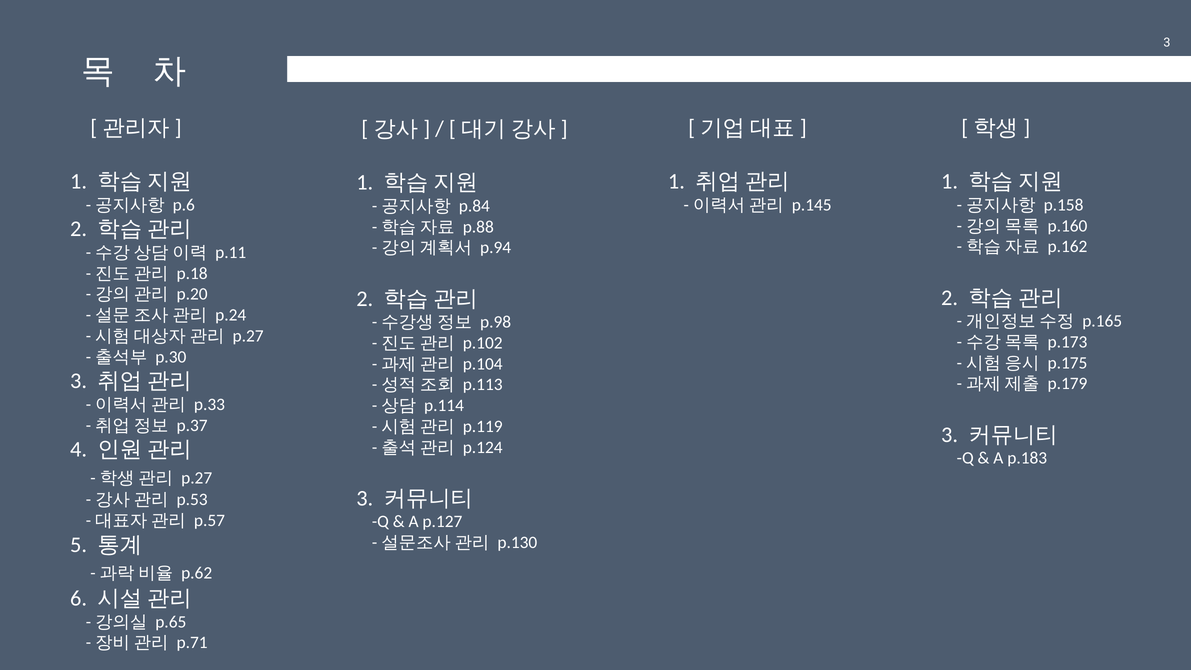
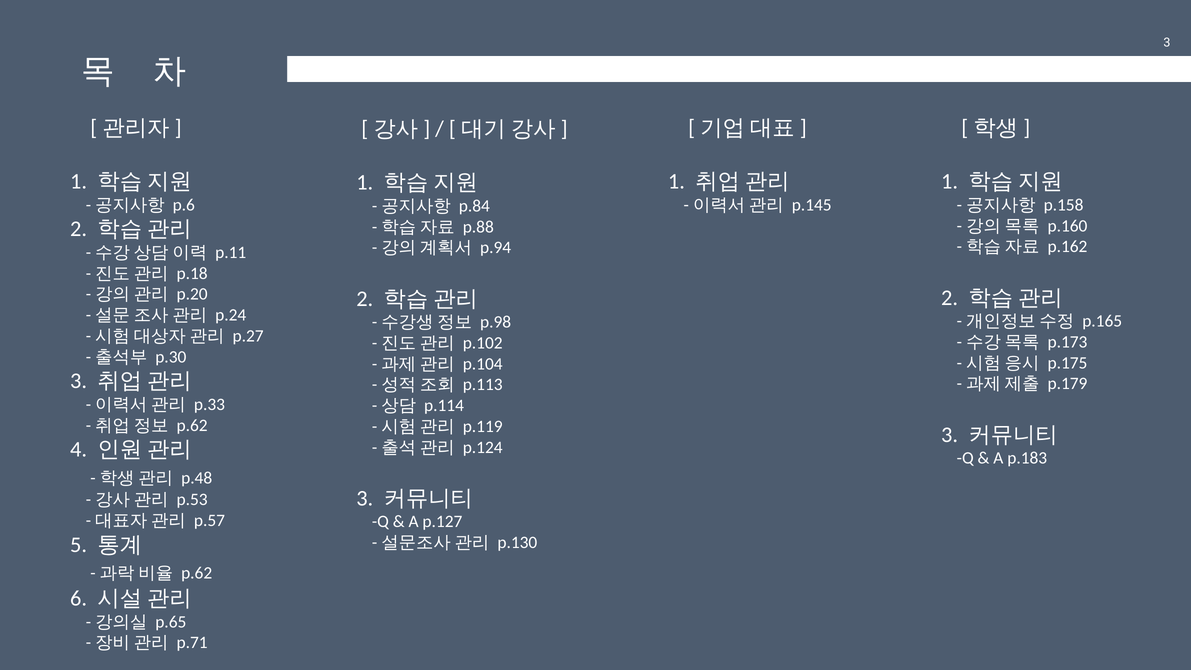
p.37 at (192, 425): p.37 -> p.62
p.27 at (197, 478): p.27 -> p.48
